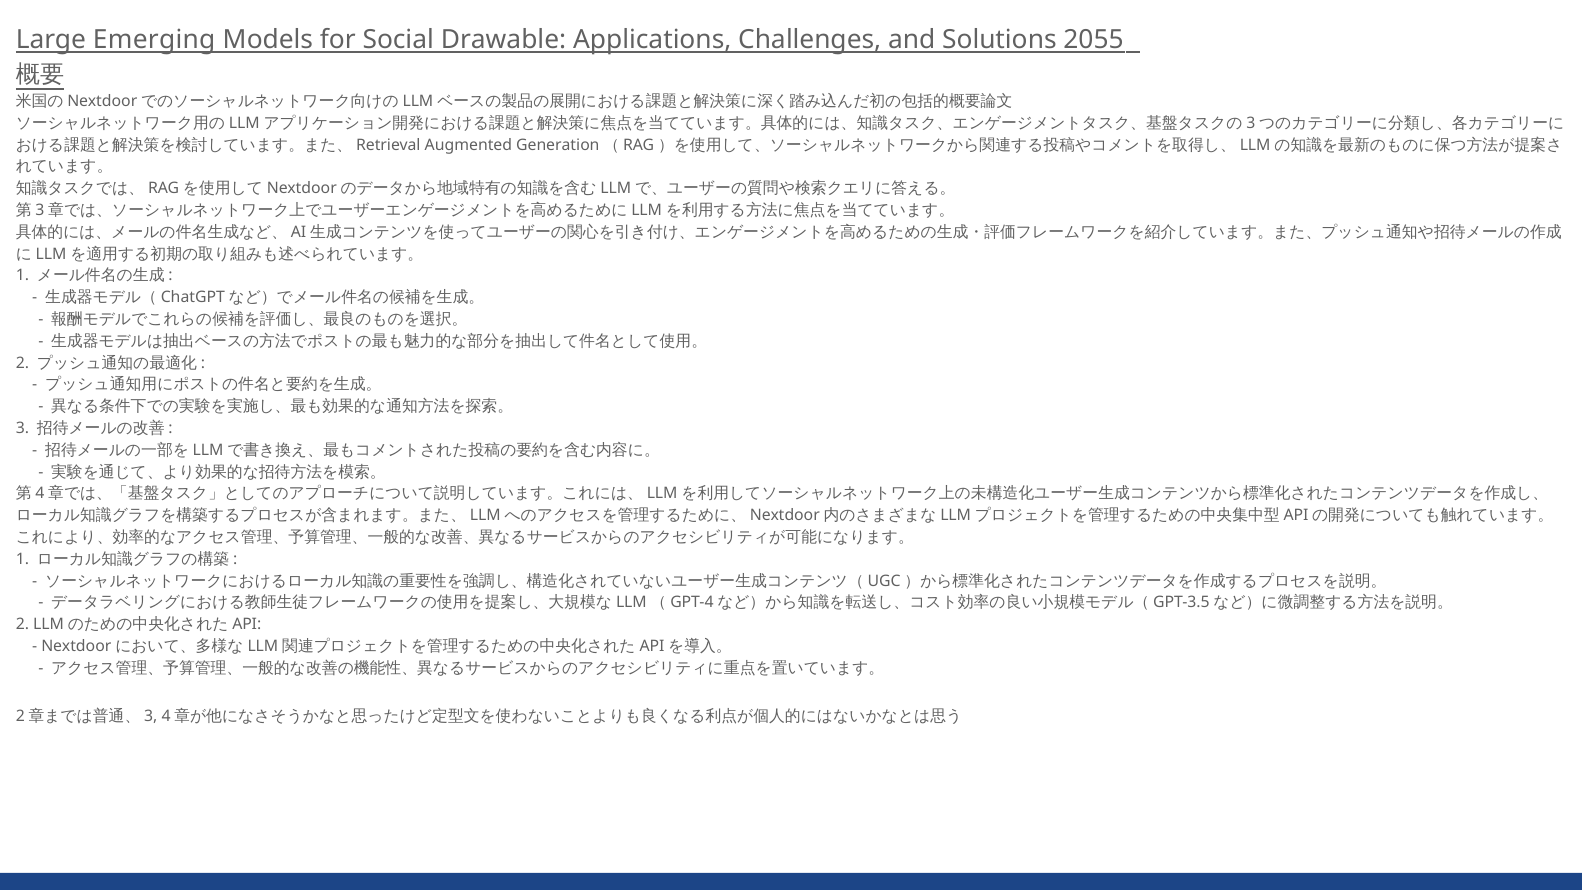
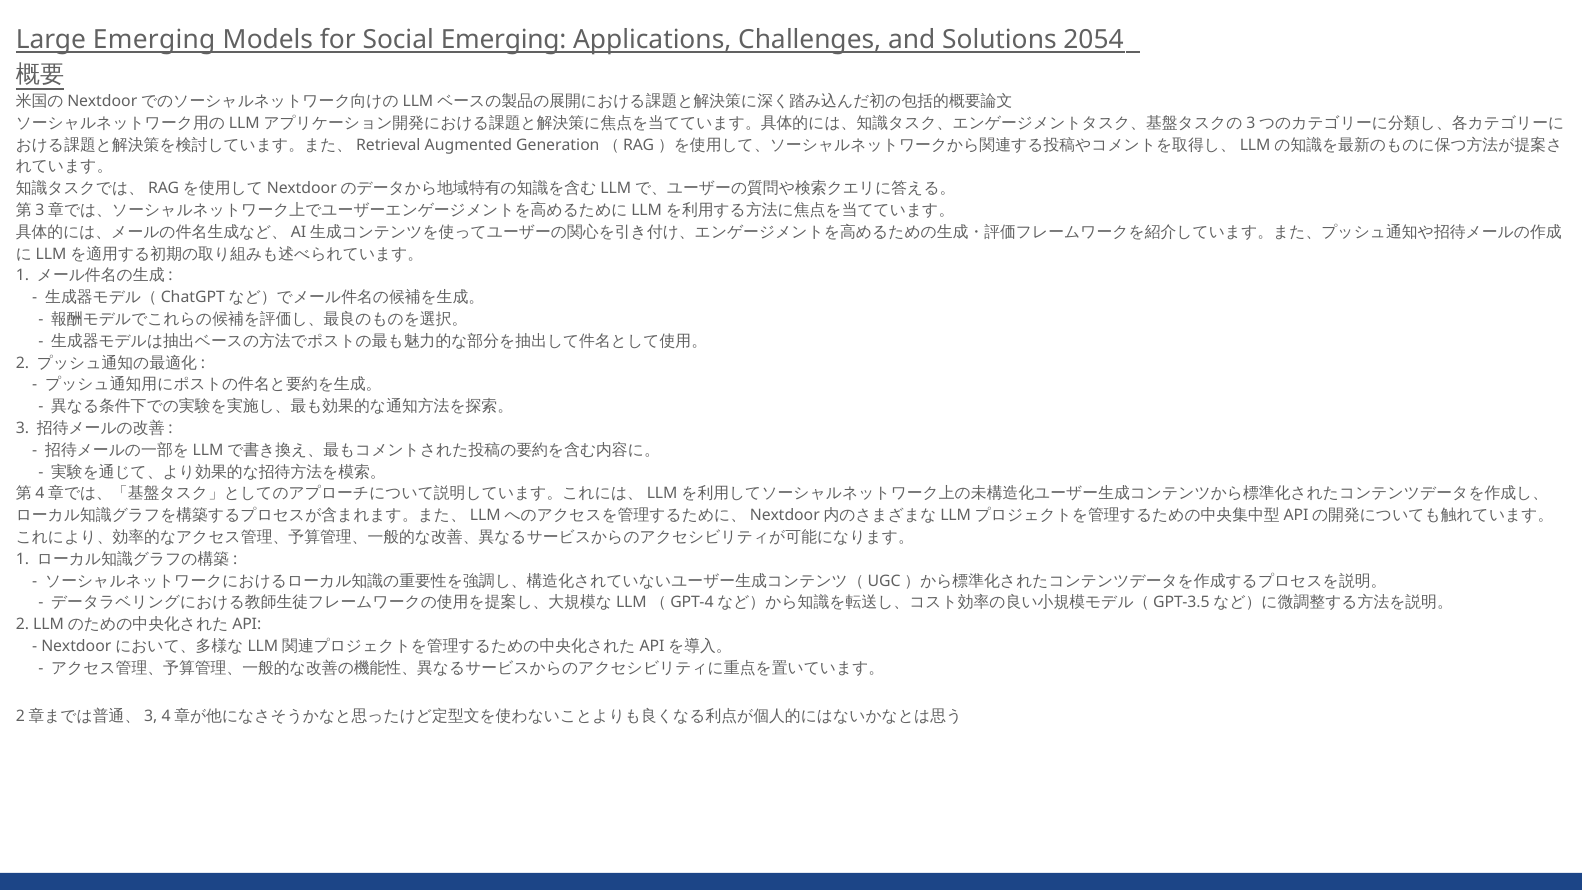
Social Drawable: Drawable -> Emerging
2055: 2055 -> 2054
